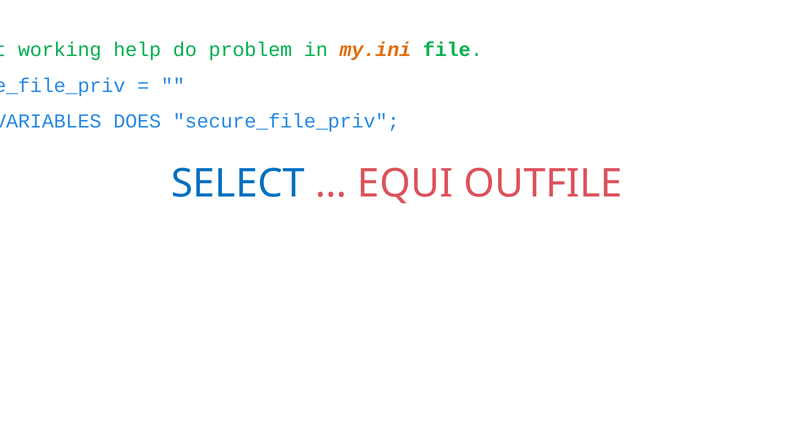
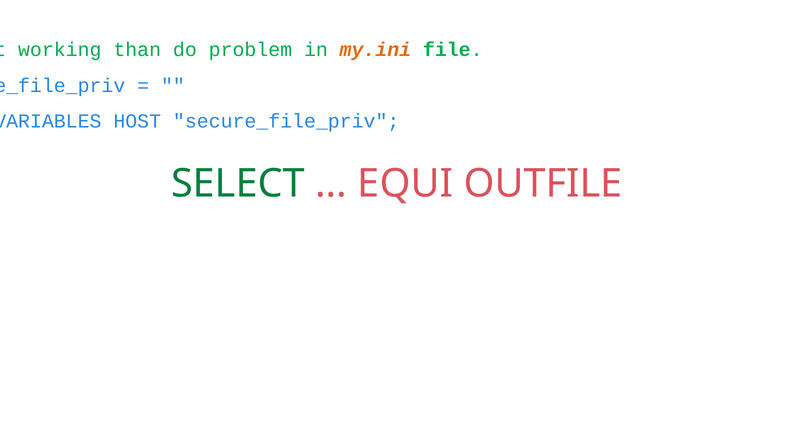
help: help -> than
DOES: DOES -> HOST
SELECT colour: blue -> green
